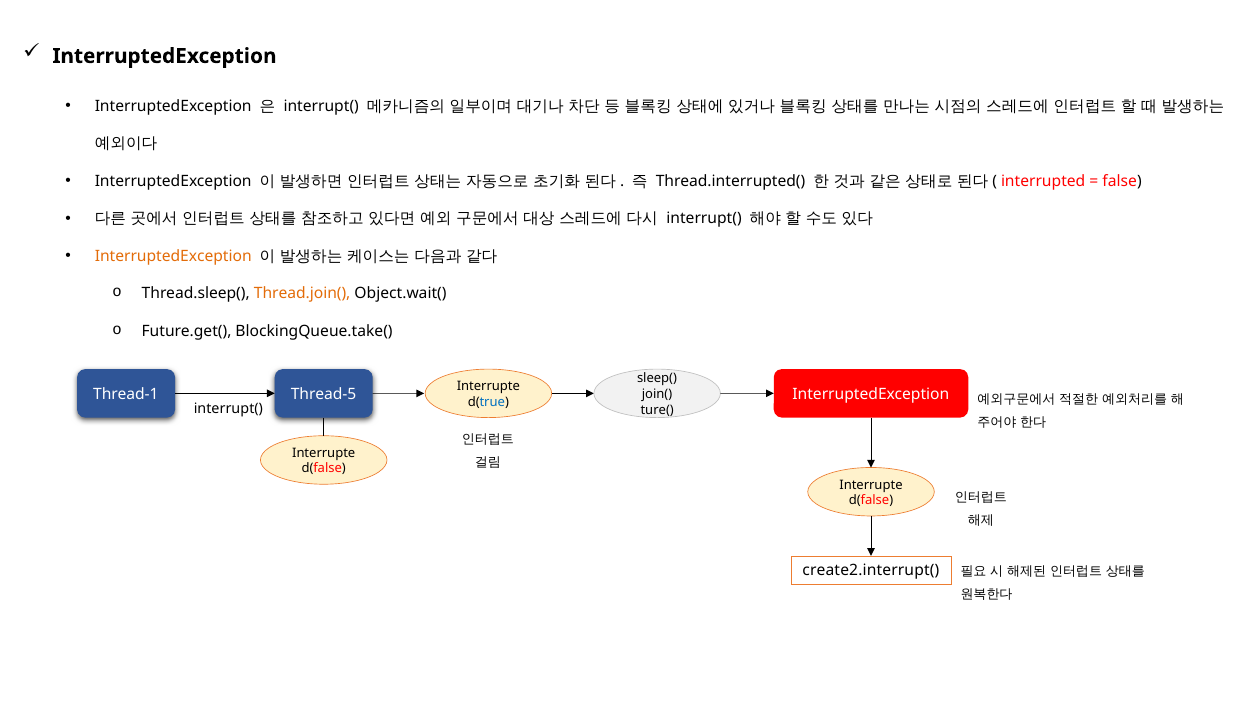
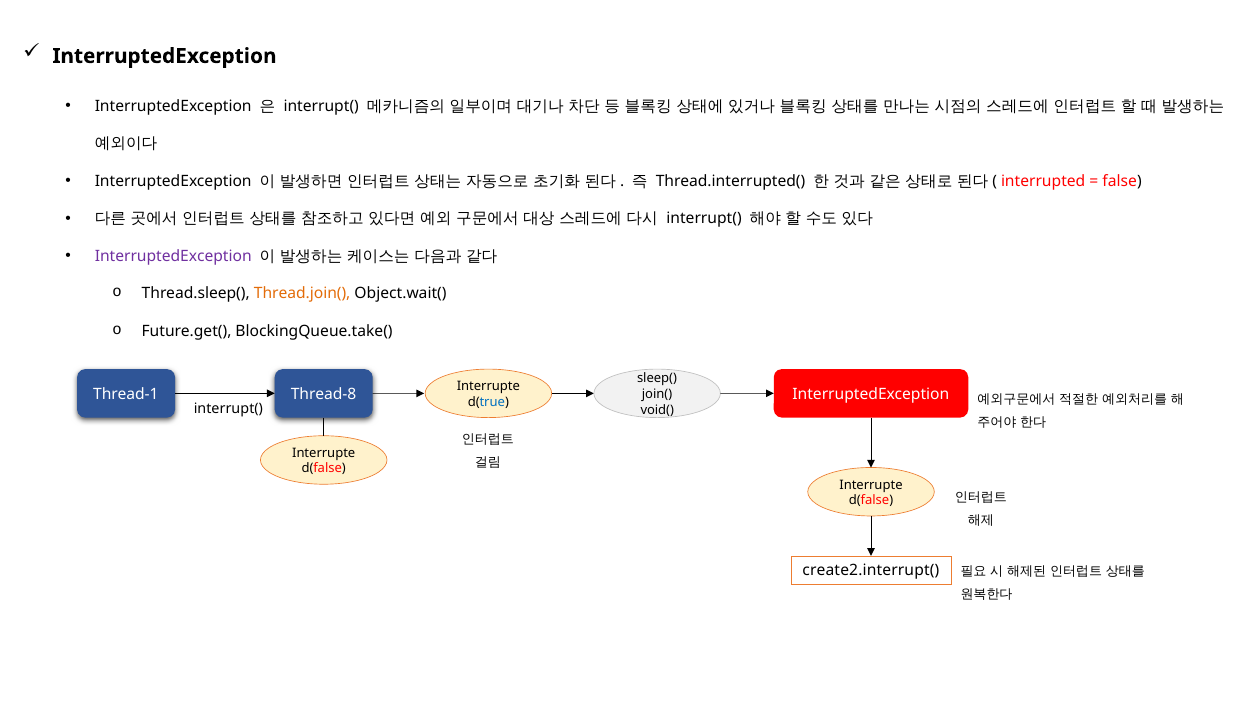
InterruptedException at (173, 256) colour: orange -> purple
Thread-5: Thread-5 -> Thread-8
ture(: ture( -> void(
